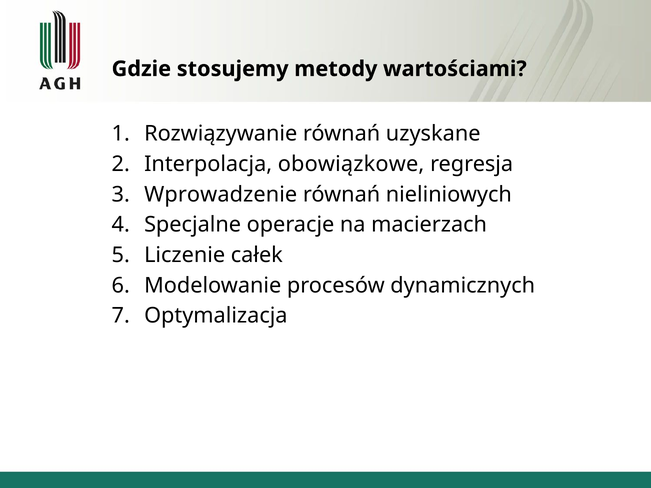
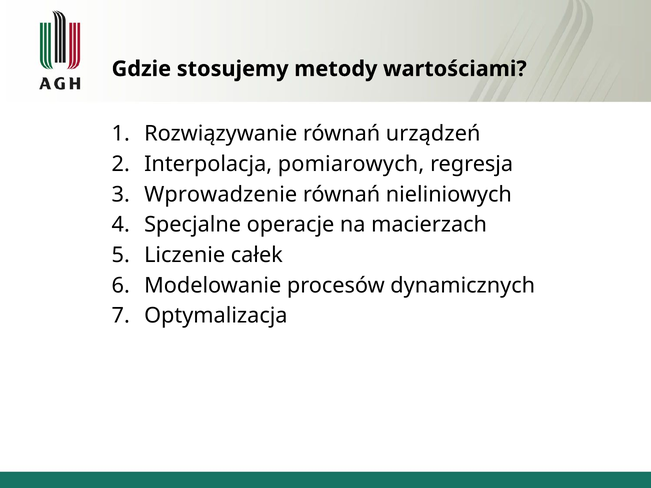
uzyskane: uzyskane -> urządzeń
obowiązkowe: obowiązkowe -> pomiarowych
